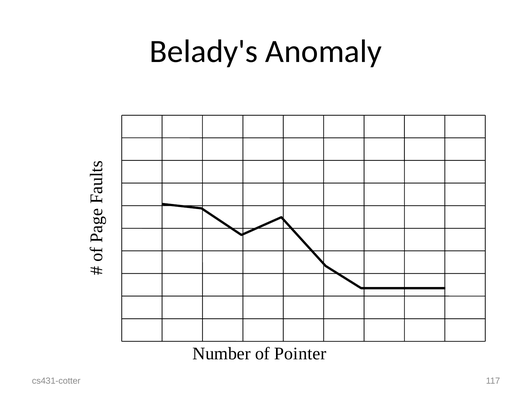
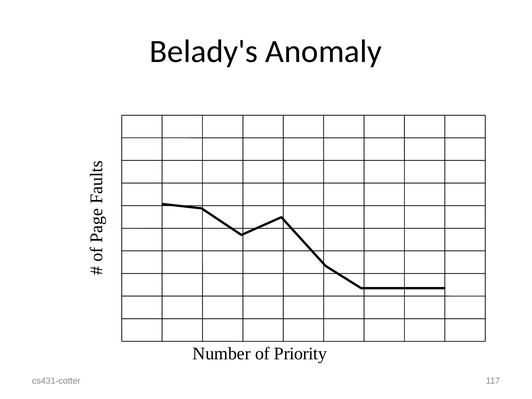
Pointer: Pointer -> Priority
